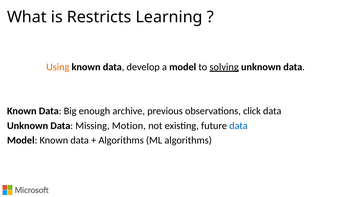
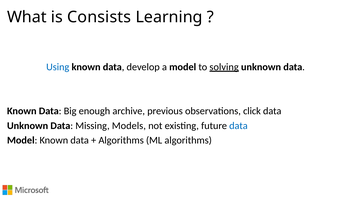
Restricts: Restricts -> Consists
Using colour: orange -> blue
Motion: Motion -> Models
